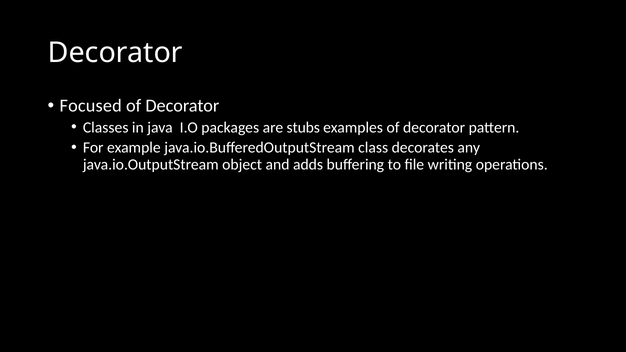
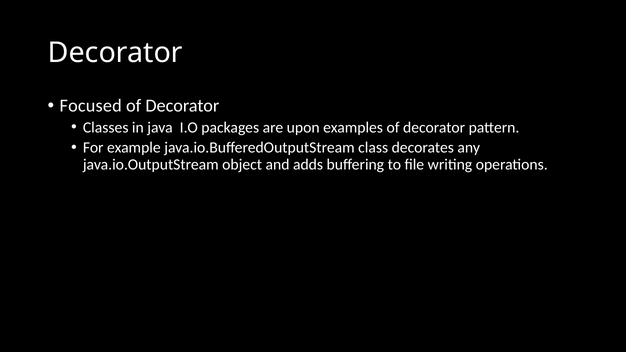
stubs: stubs -> upon
